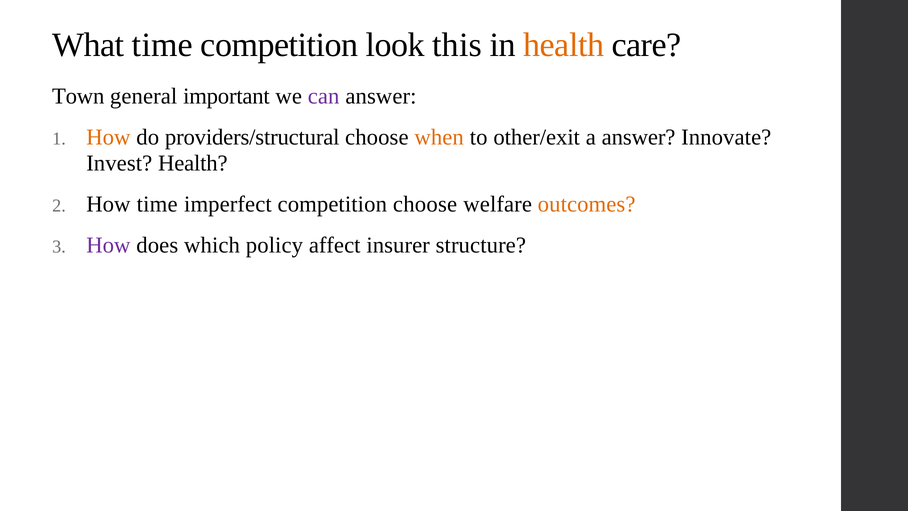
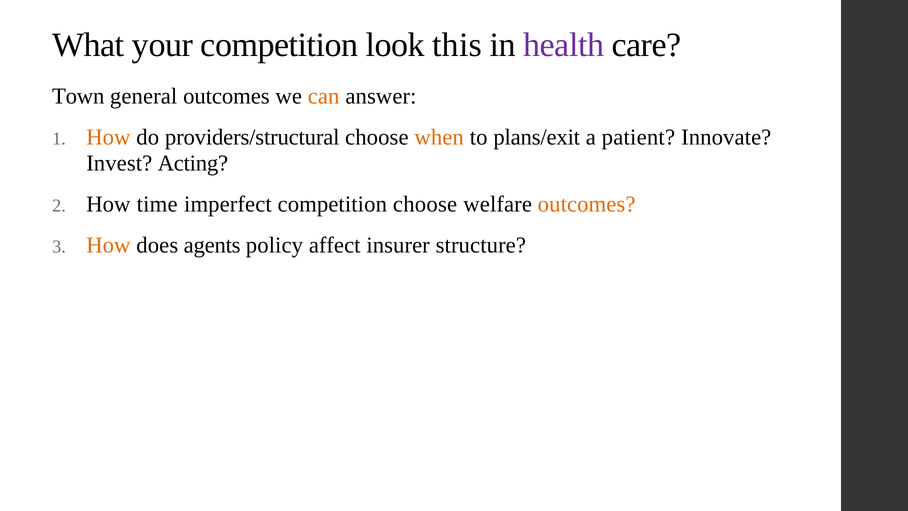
What time: time -> your
health at (564, 45) colour: orange -> purple
general important: important -> outcomes
can colour: purple -> orange
other/exit: other/exit -> plans/exit
a answer: answer -> patient
Invest Health: Health -> Acting
How at (108, 245) colour: purple -> orange
which: which -> agents
